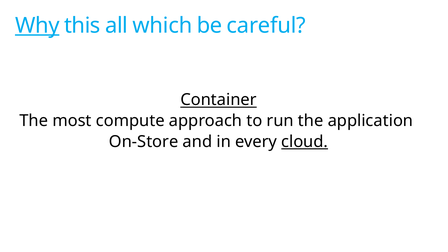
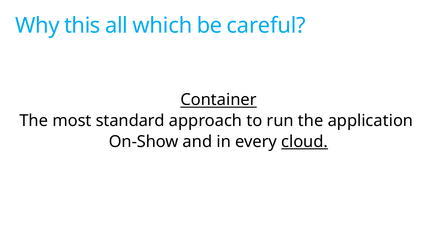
Why underline: present -> none
compute: compute -> standard
On-Store: On-Store -> On-Show
